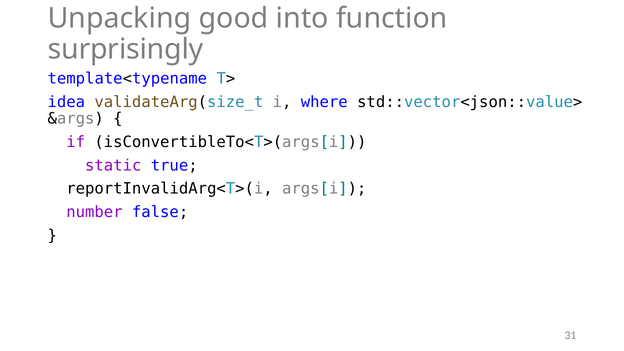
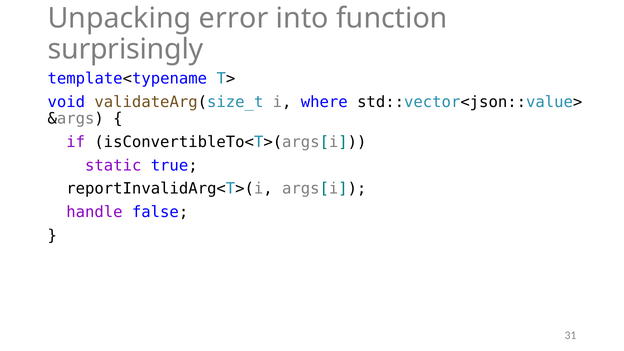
good: good -> error
idea: idea -> void
number: number -> handle
